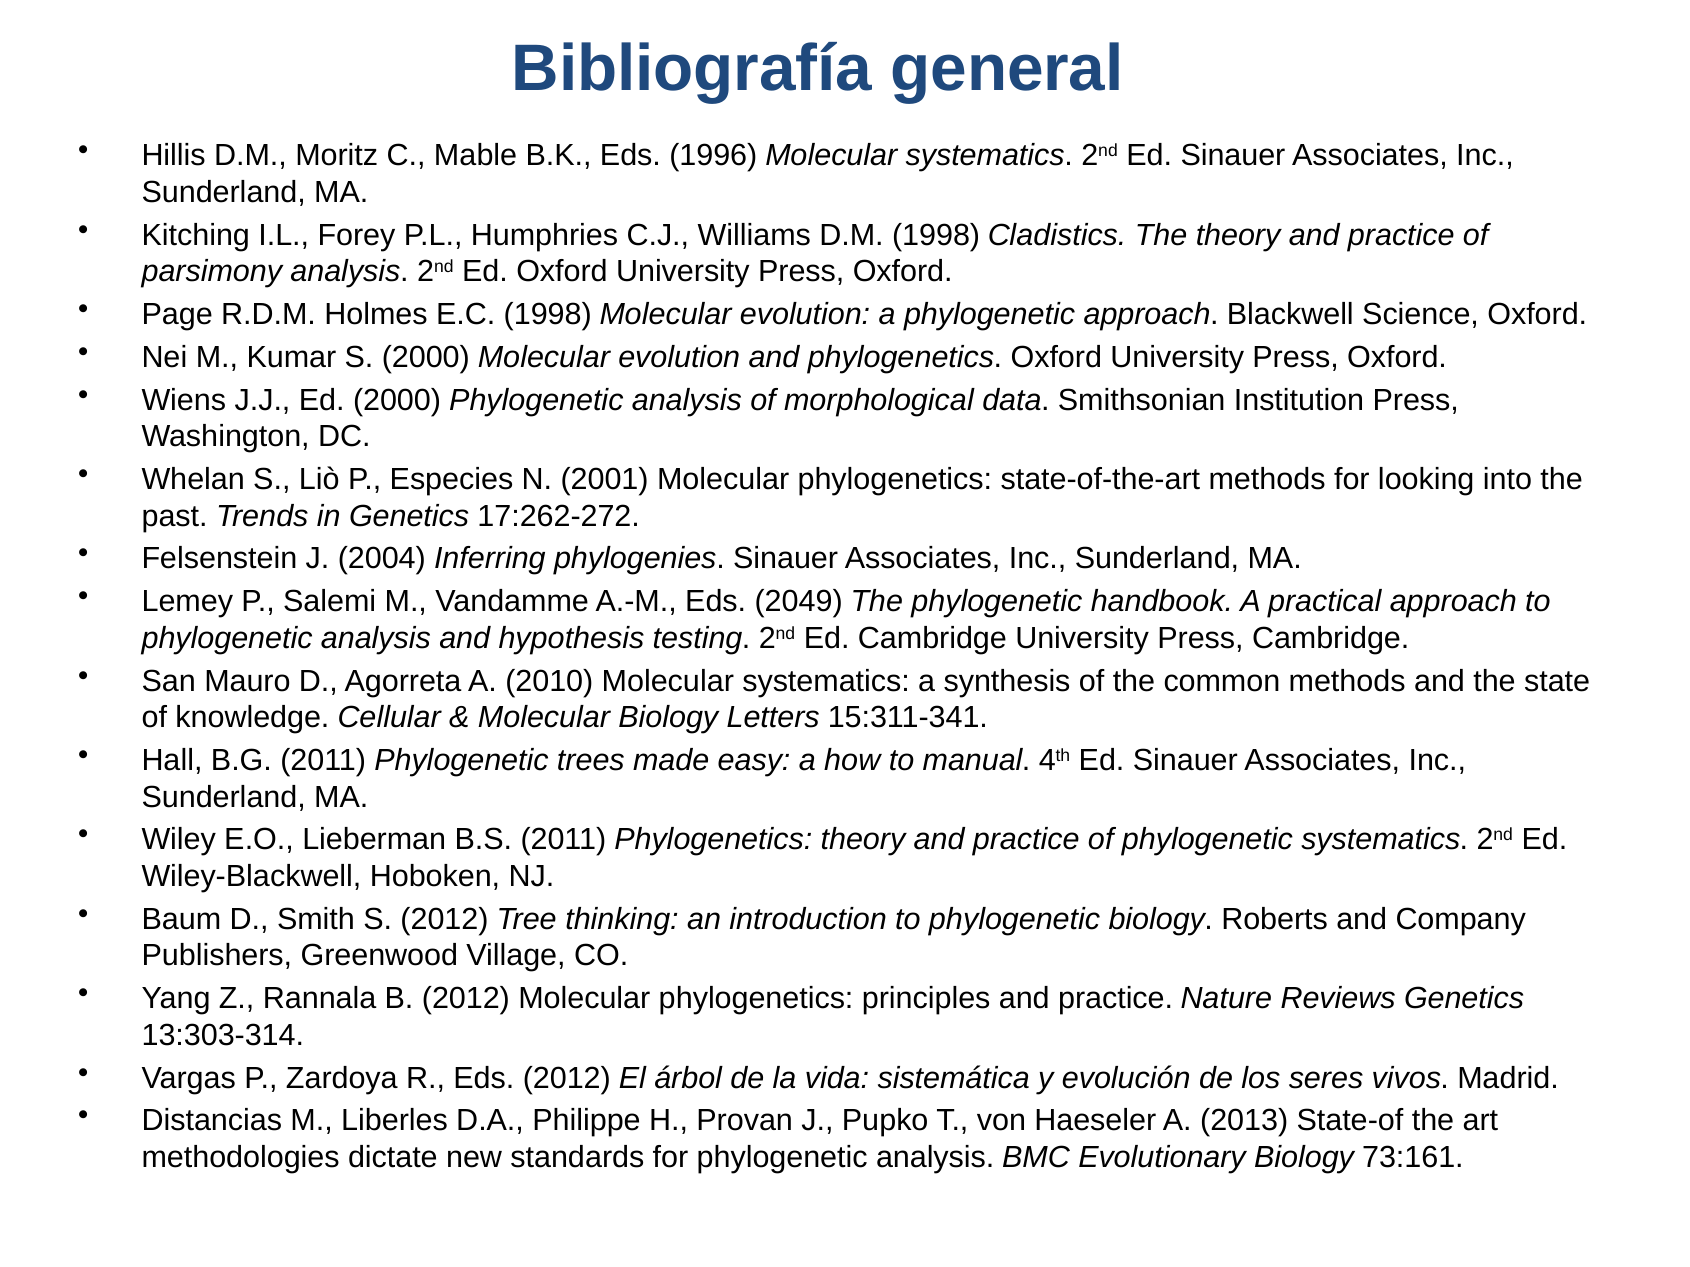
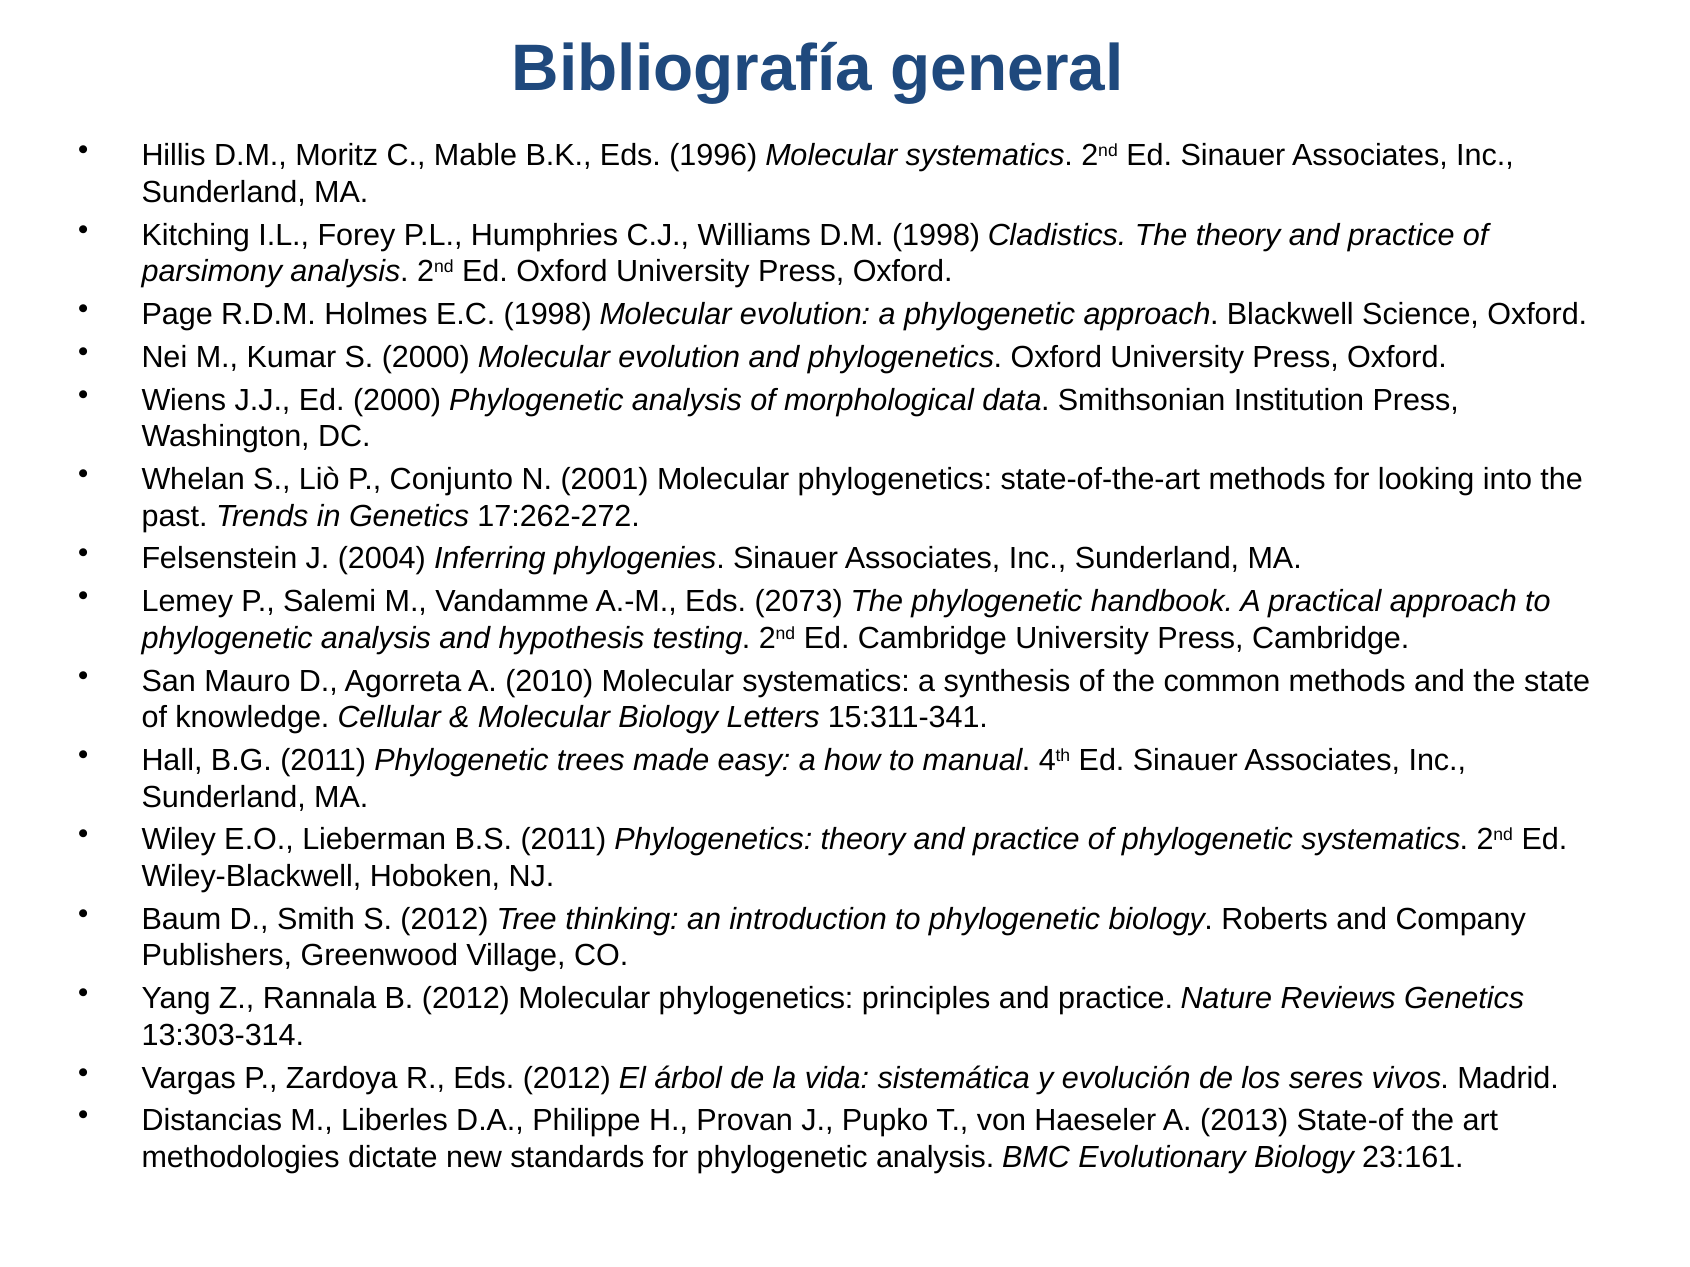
Especies: Especies -> Conjunto
2049: 2049 -> 2073
73:161: 73:161 -> 23:161
